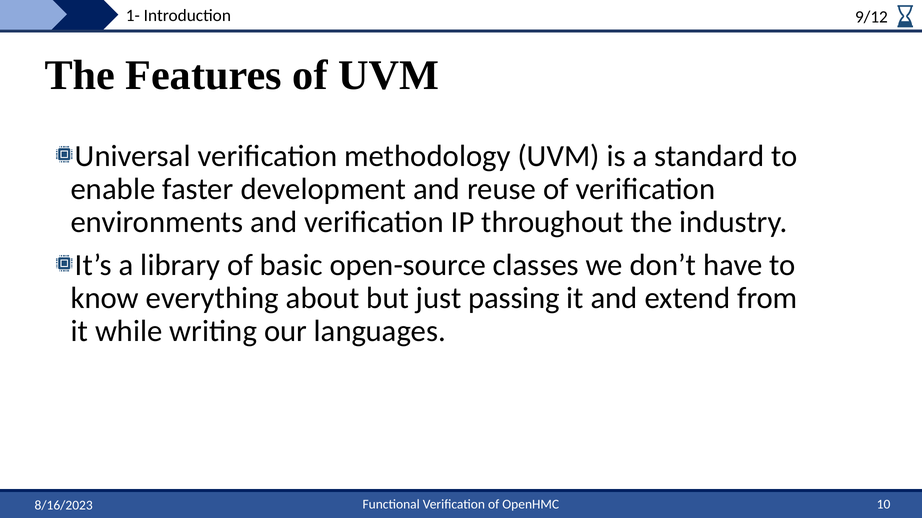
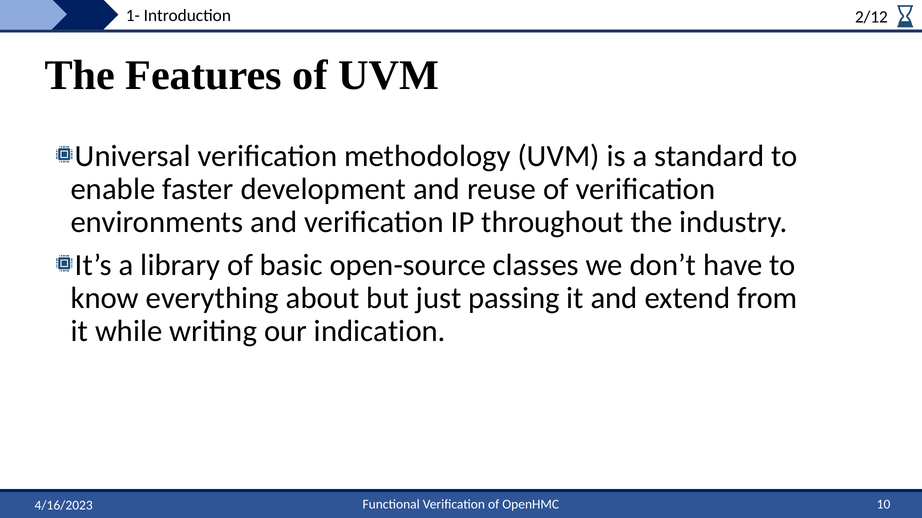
9/12: 9/12 -> 2/12
languages: languages -> indication
8/16/2023: 8/16/2023 -> 4/16/2023
